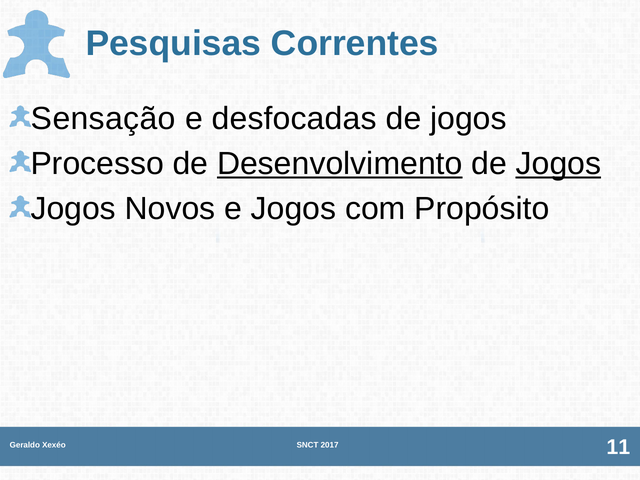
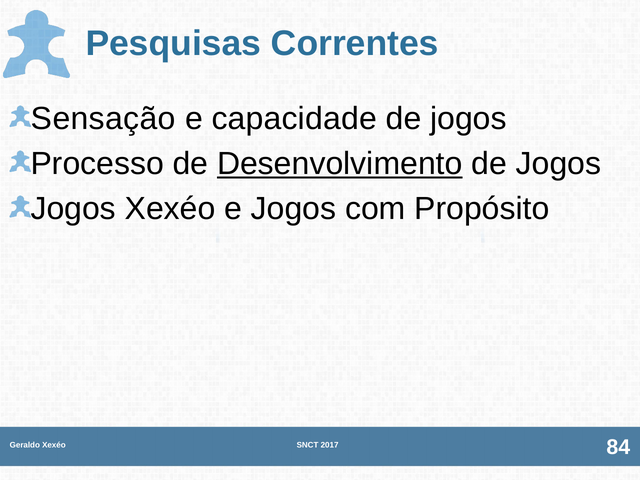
desfocadas: desfocadas -> capacidade
Jogos at (558, 164) underline: present -> none
Jogos Novos: Novos -> Xexéo
11: 11 -> 84
